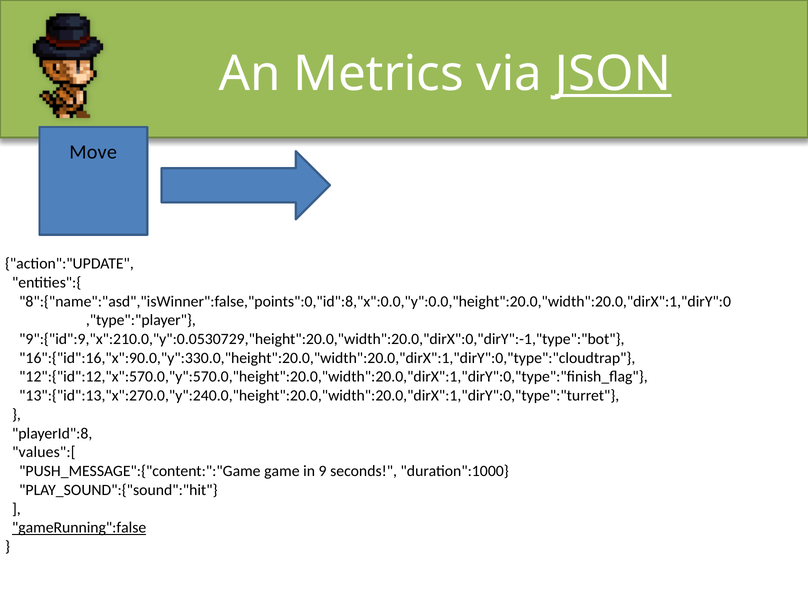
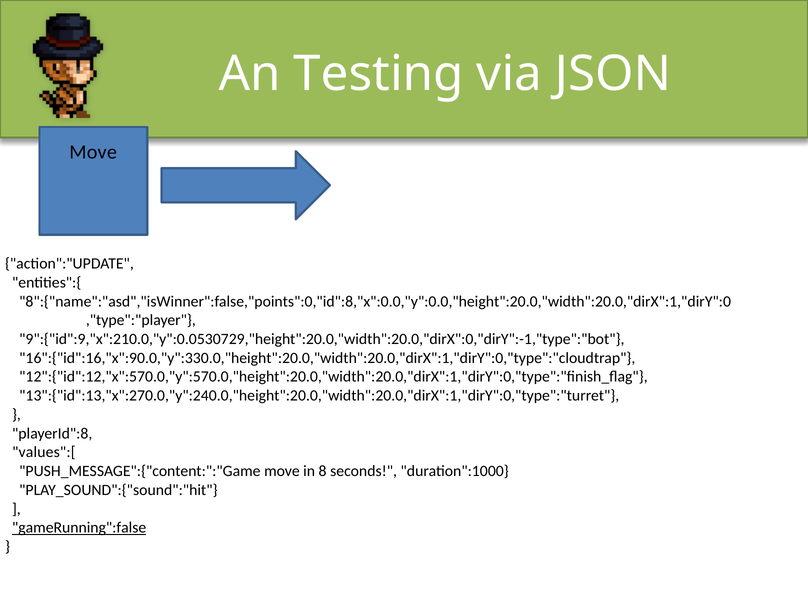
Metrics: Metrics -> Testing
JSON underline: present -> none
PUSH_MESSAGE":{"content:":"Game game: game -> move
9: 9 -> 8
